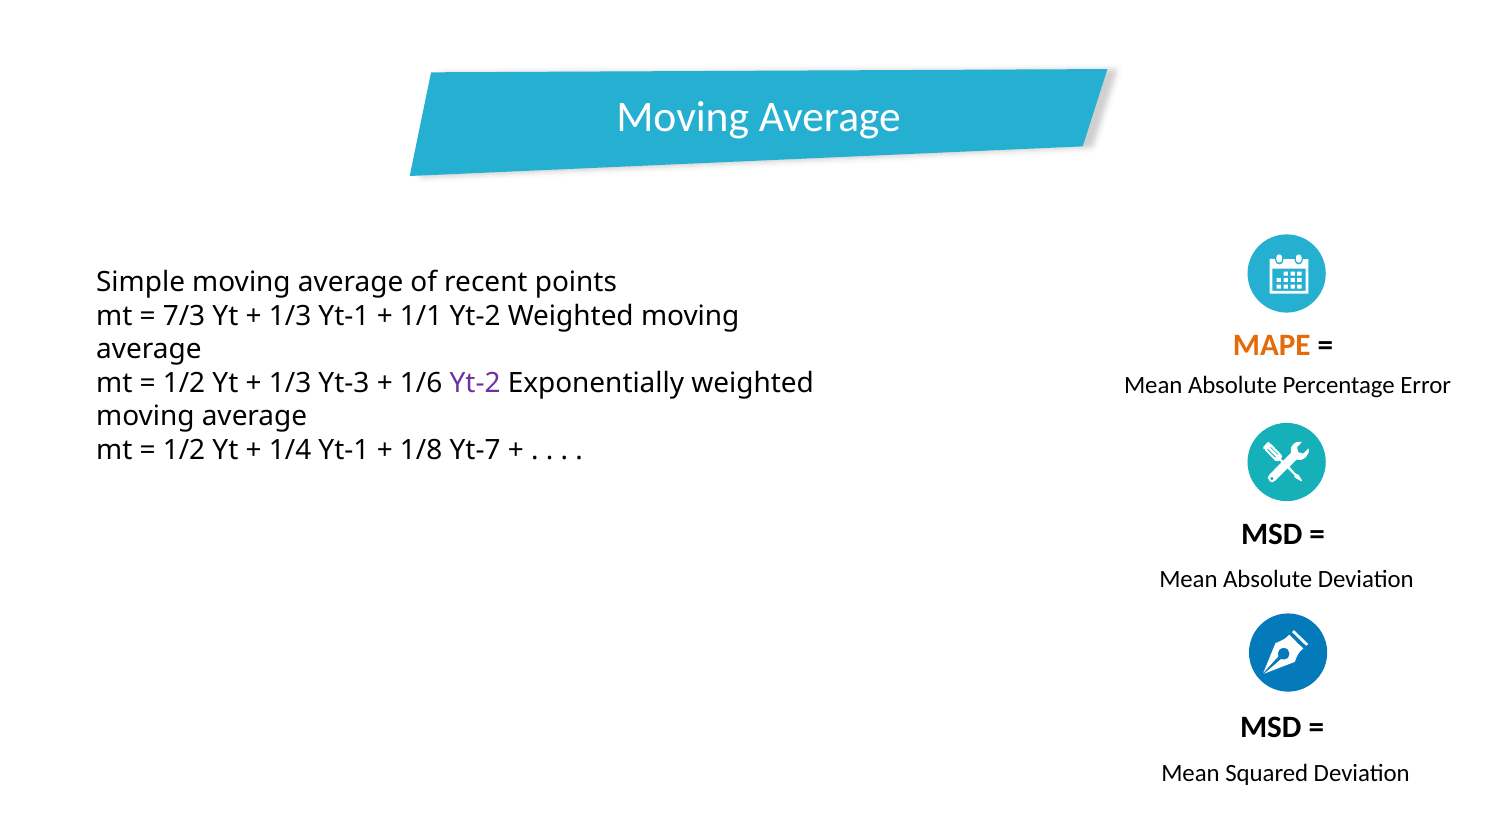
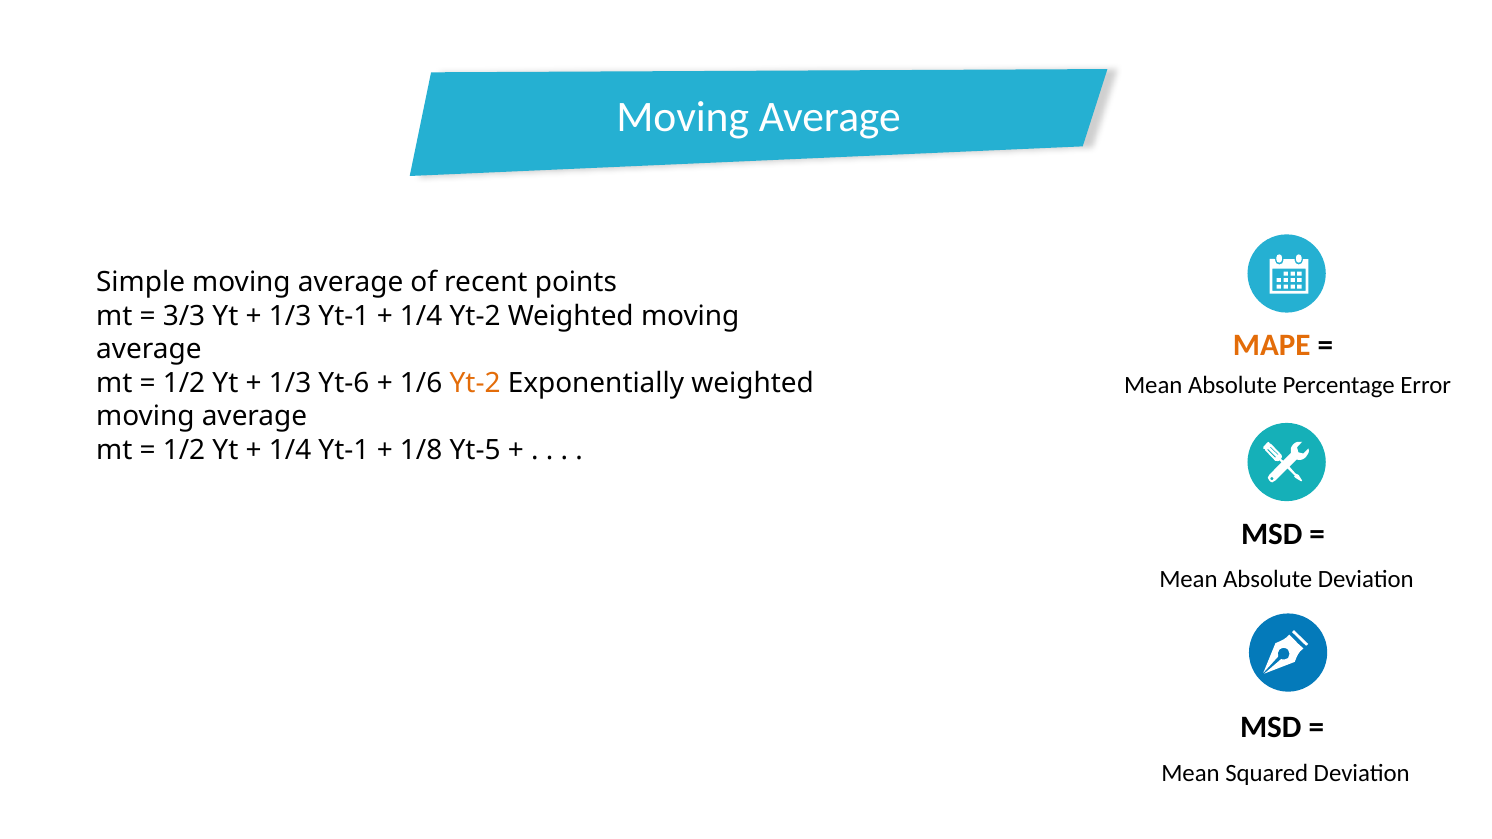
7/3: 7/3 -> 3/3
1/1 at (421, 316): 1/1 -> 1/4
Yt-3: Yt-3 -> Yt-6
Yt-2 at (475, 383) colour: purple -> orange
Yt-7: Yt-7 -> Yt-5
